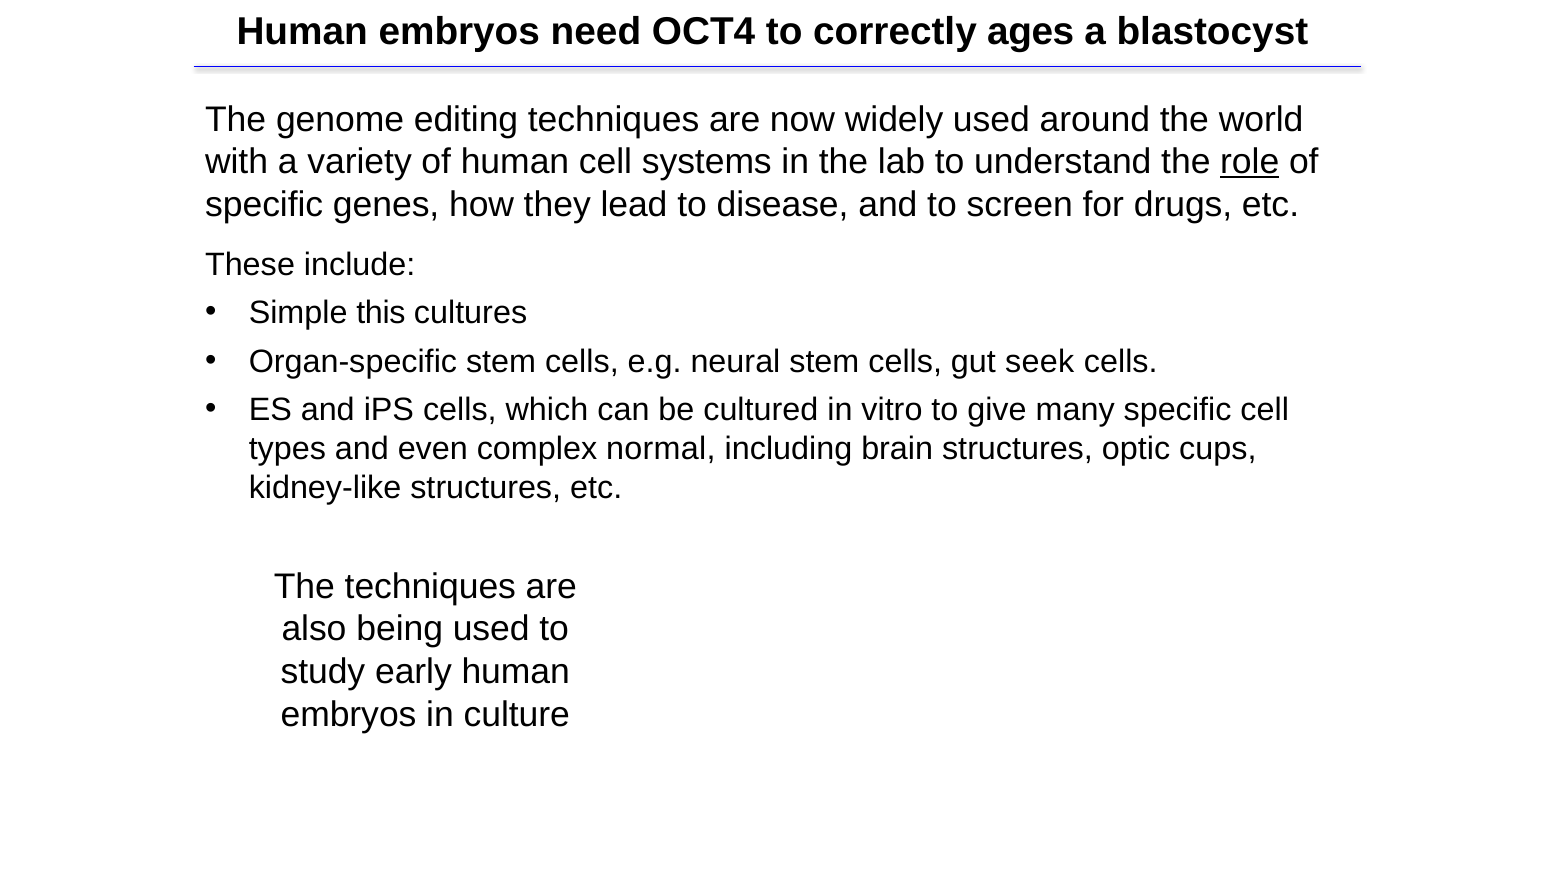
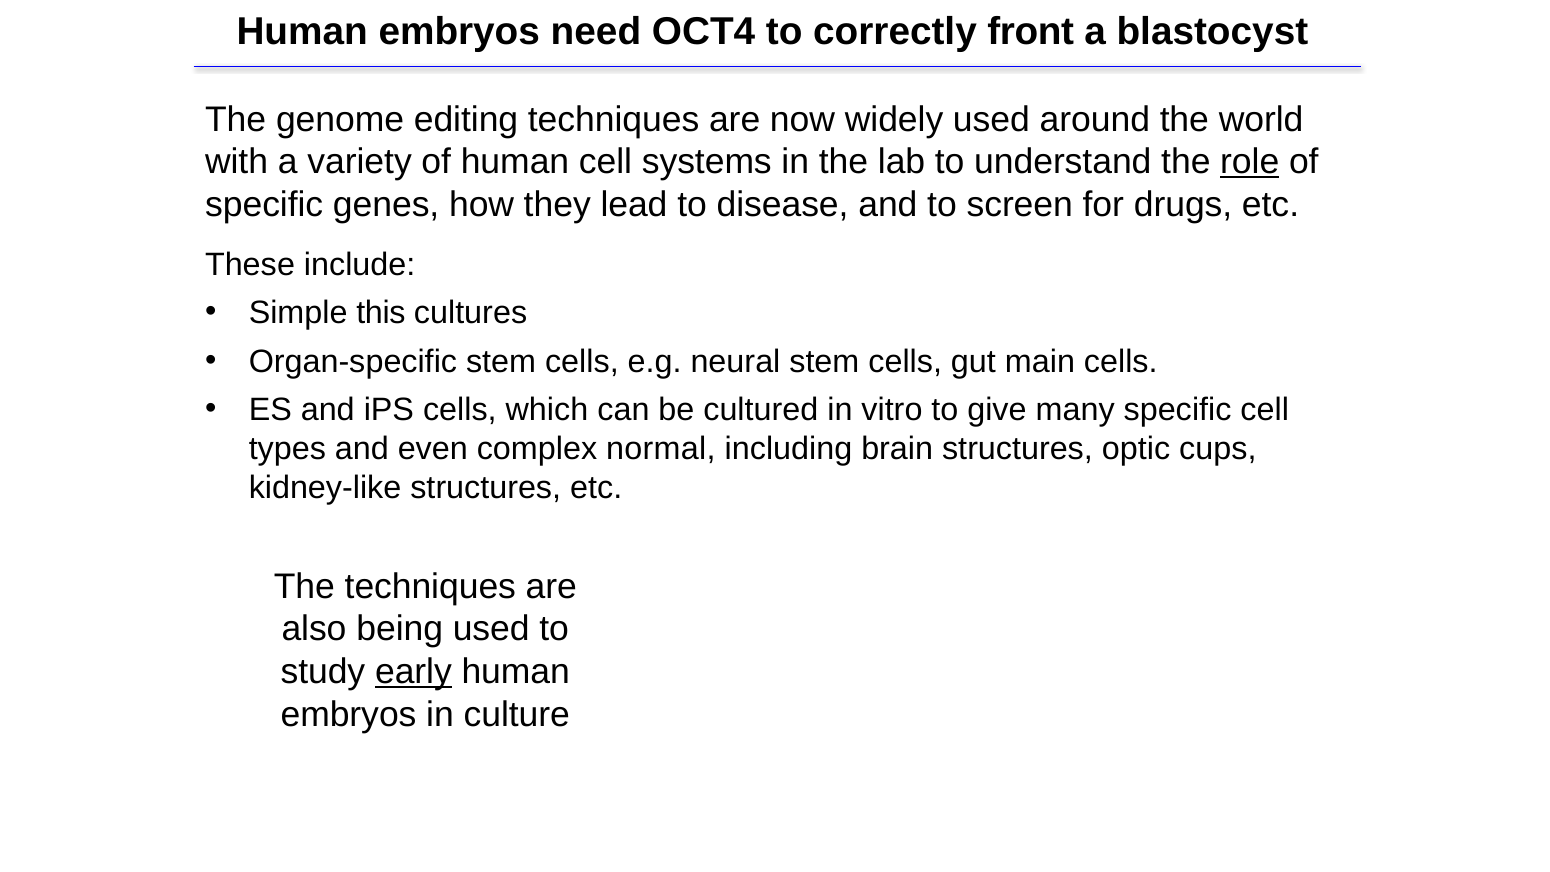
ages: ages -> front
seek: seek -> main
early underline: none -> present
